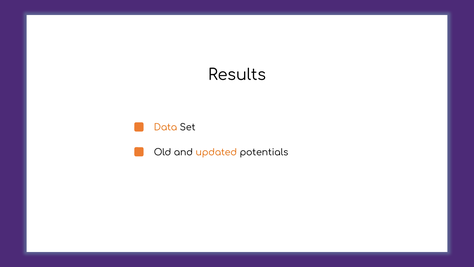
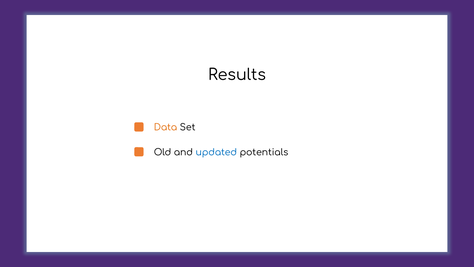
updated colour: orange -> blue
